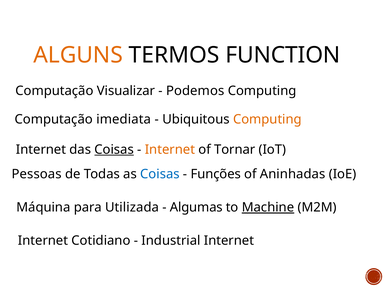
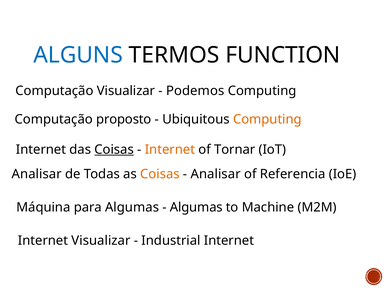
ALGUNS colour: orange -> blue
imediata: imediata -> proposto
Pessoas at (37, 174): Pessoas -> Analisar
Coisas at (160, 174) colour: blue -> orange
Funções at (216, 174): Funções -> Analisar
Aninhadas: Aninhadas -> Referencia
para Utilizada: Utilizada -> Algumas
Machine underline: present -> none
Internet Cotidiano: Cotidiano -> Visualizar
